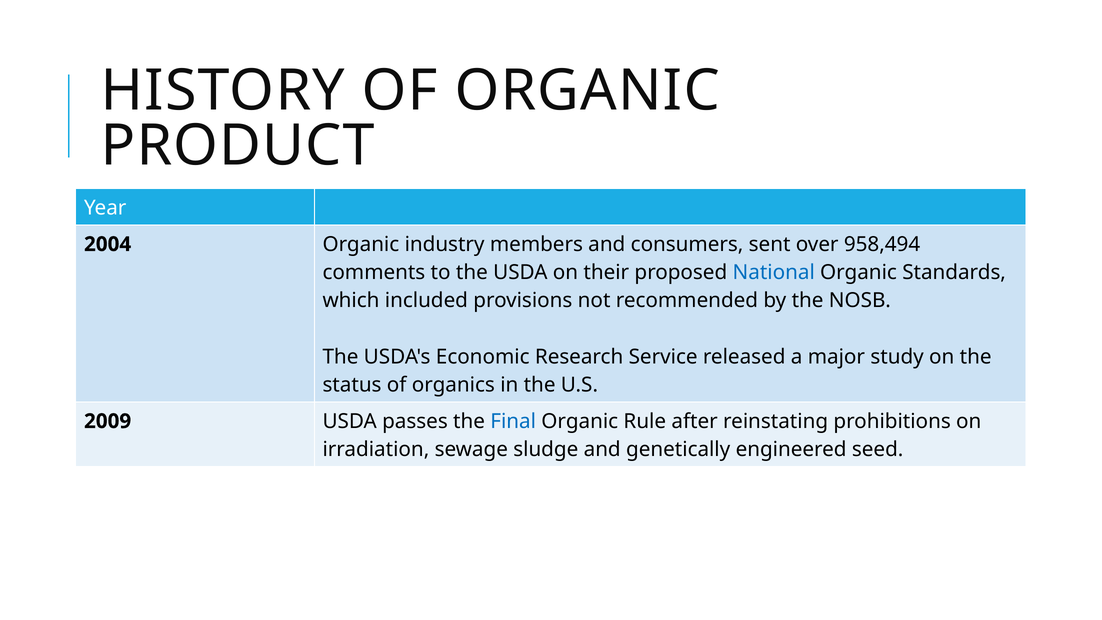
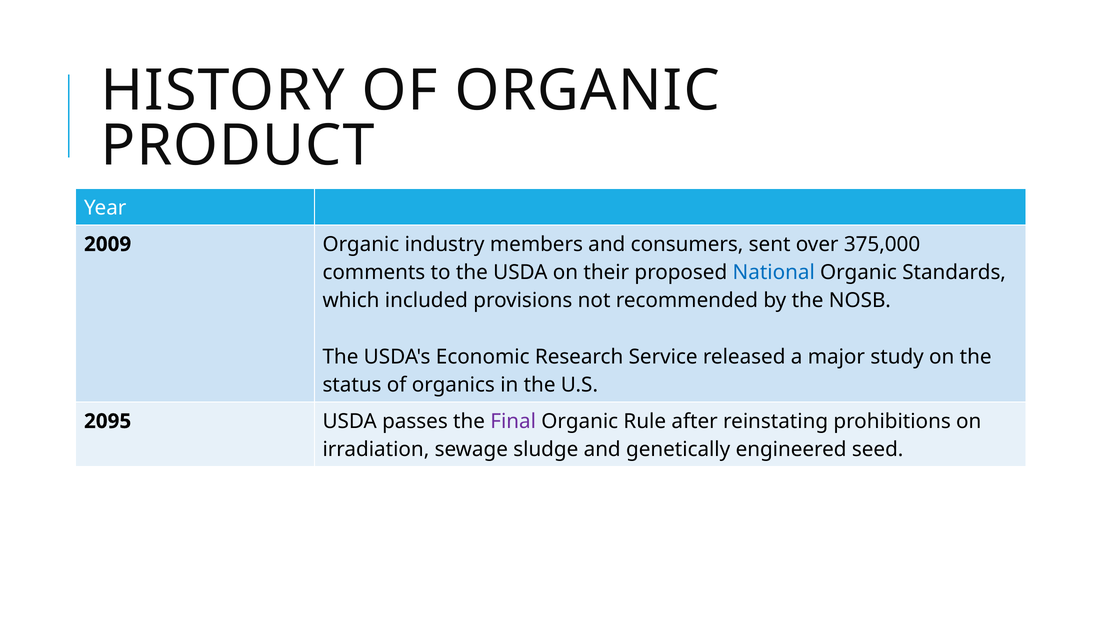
2004: 2004 -> 2009
958,494: 958,494 -> 375,000
2009: 2009 -> 2095
Final colour: blue -> purple
